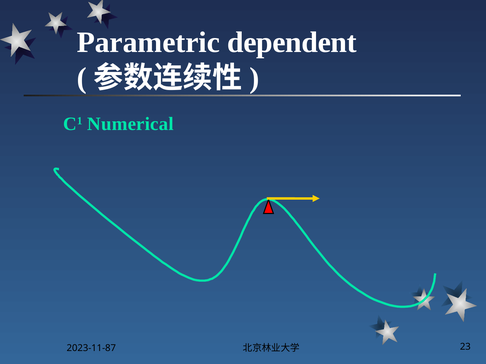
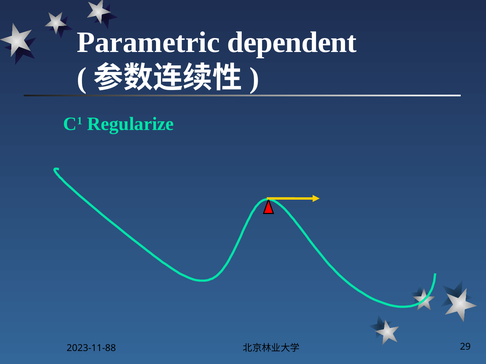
Numerical: Numerical -> Regularize
2023-11-87: 2023-11-87 -> 2023-11-88
23: 23 -> 29
